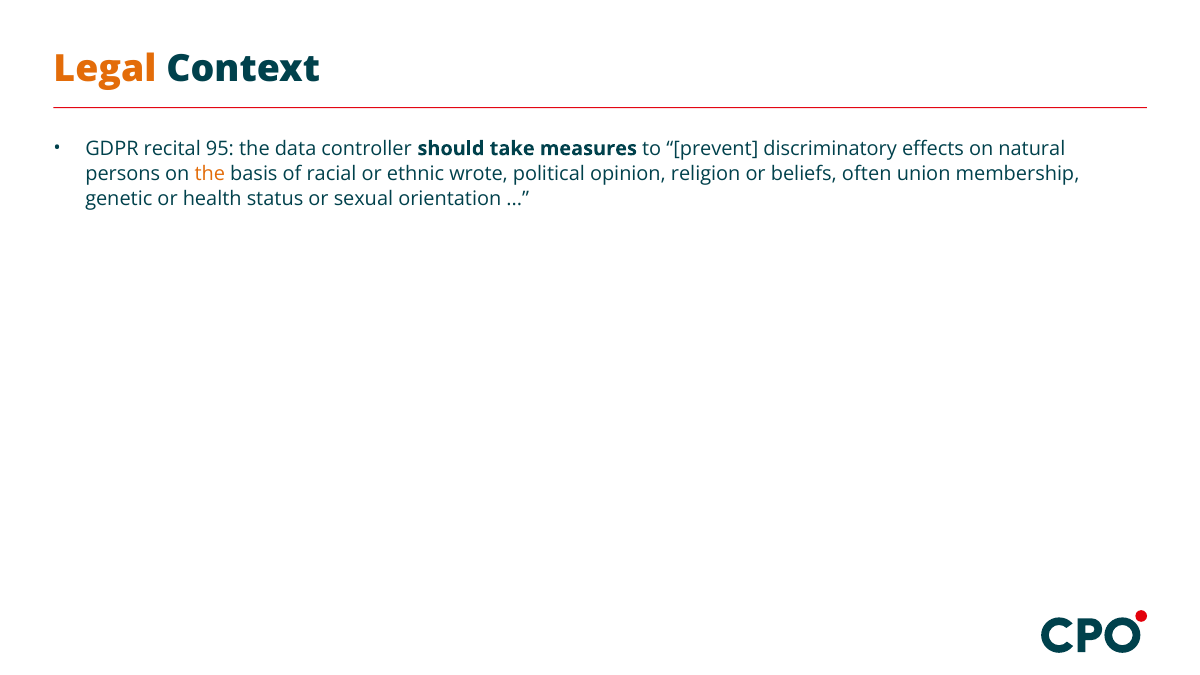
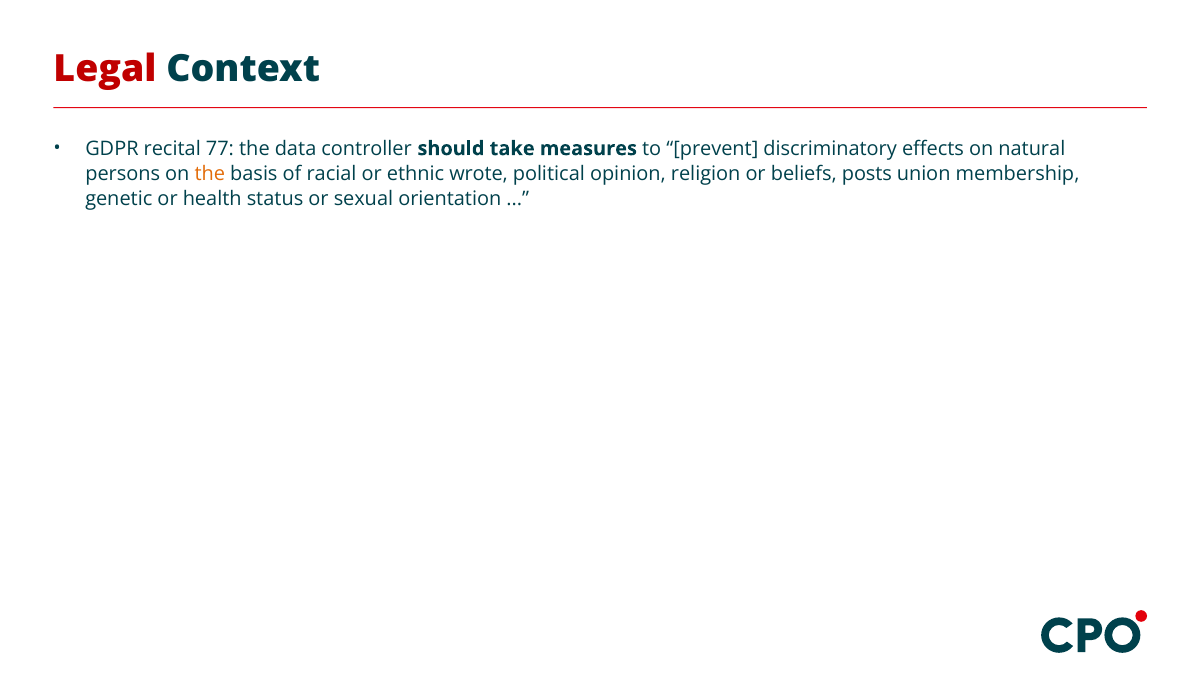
Legal colour: orange -> red
95: 95 -> 77
often: often -> posts
